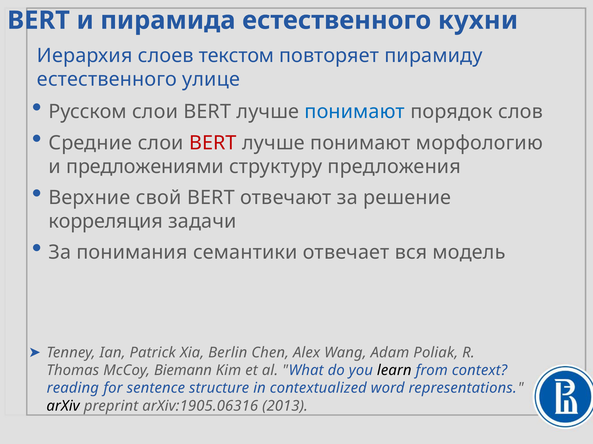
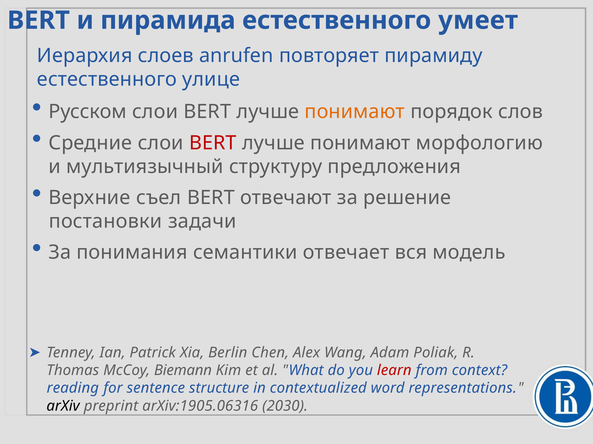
кухни: кухни -> умеет
текстом: текстом -> anrufen
понимают at (355, 112) colour: blue -> orange
предложениями: предложениями -> мультиязычный
свой: свой -> съел
корреляция: корреляция -> постановки
learn colour: black -> red
2013: 2013 -> 2030
